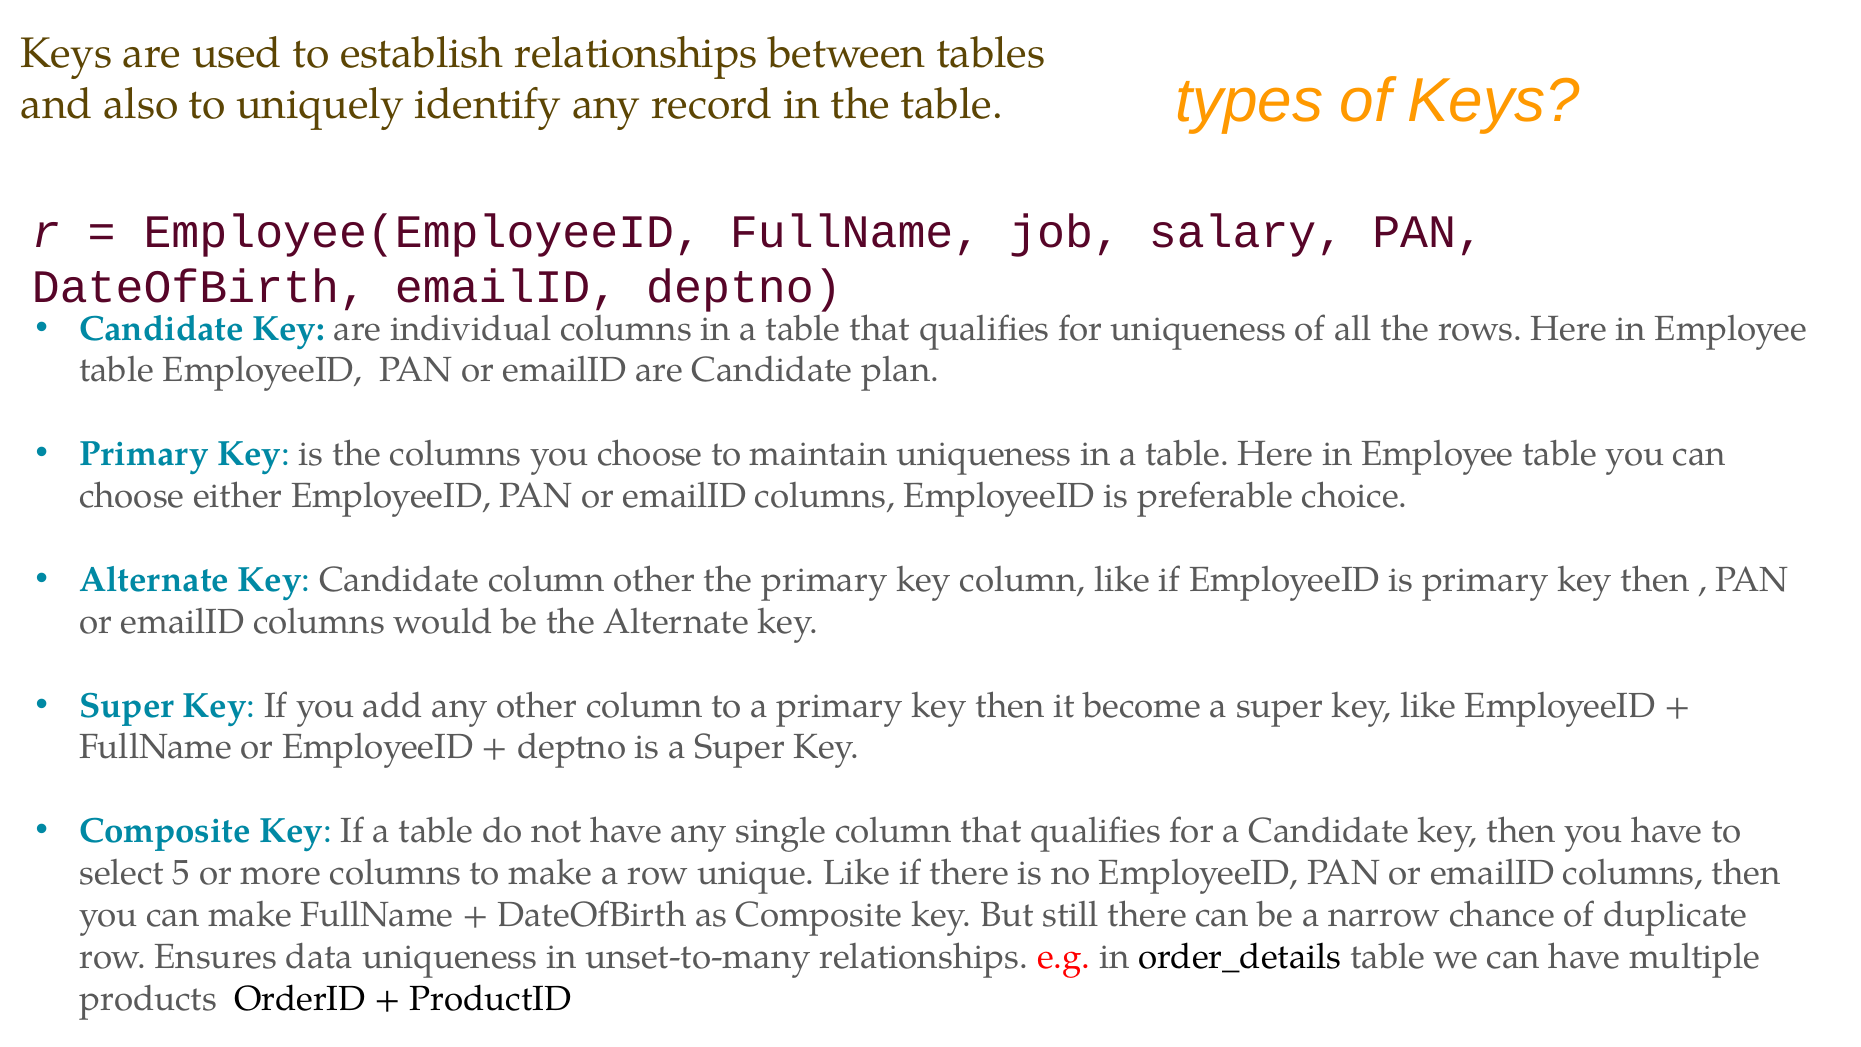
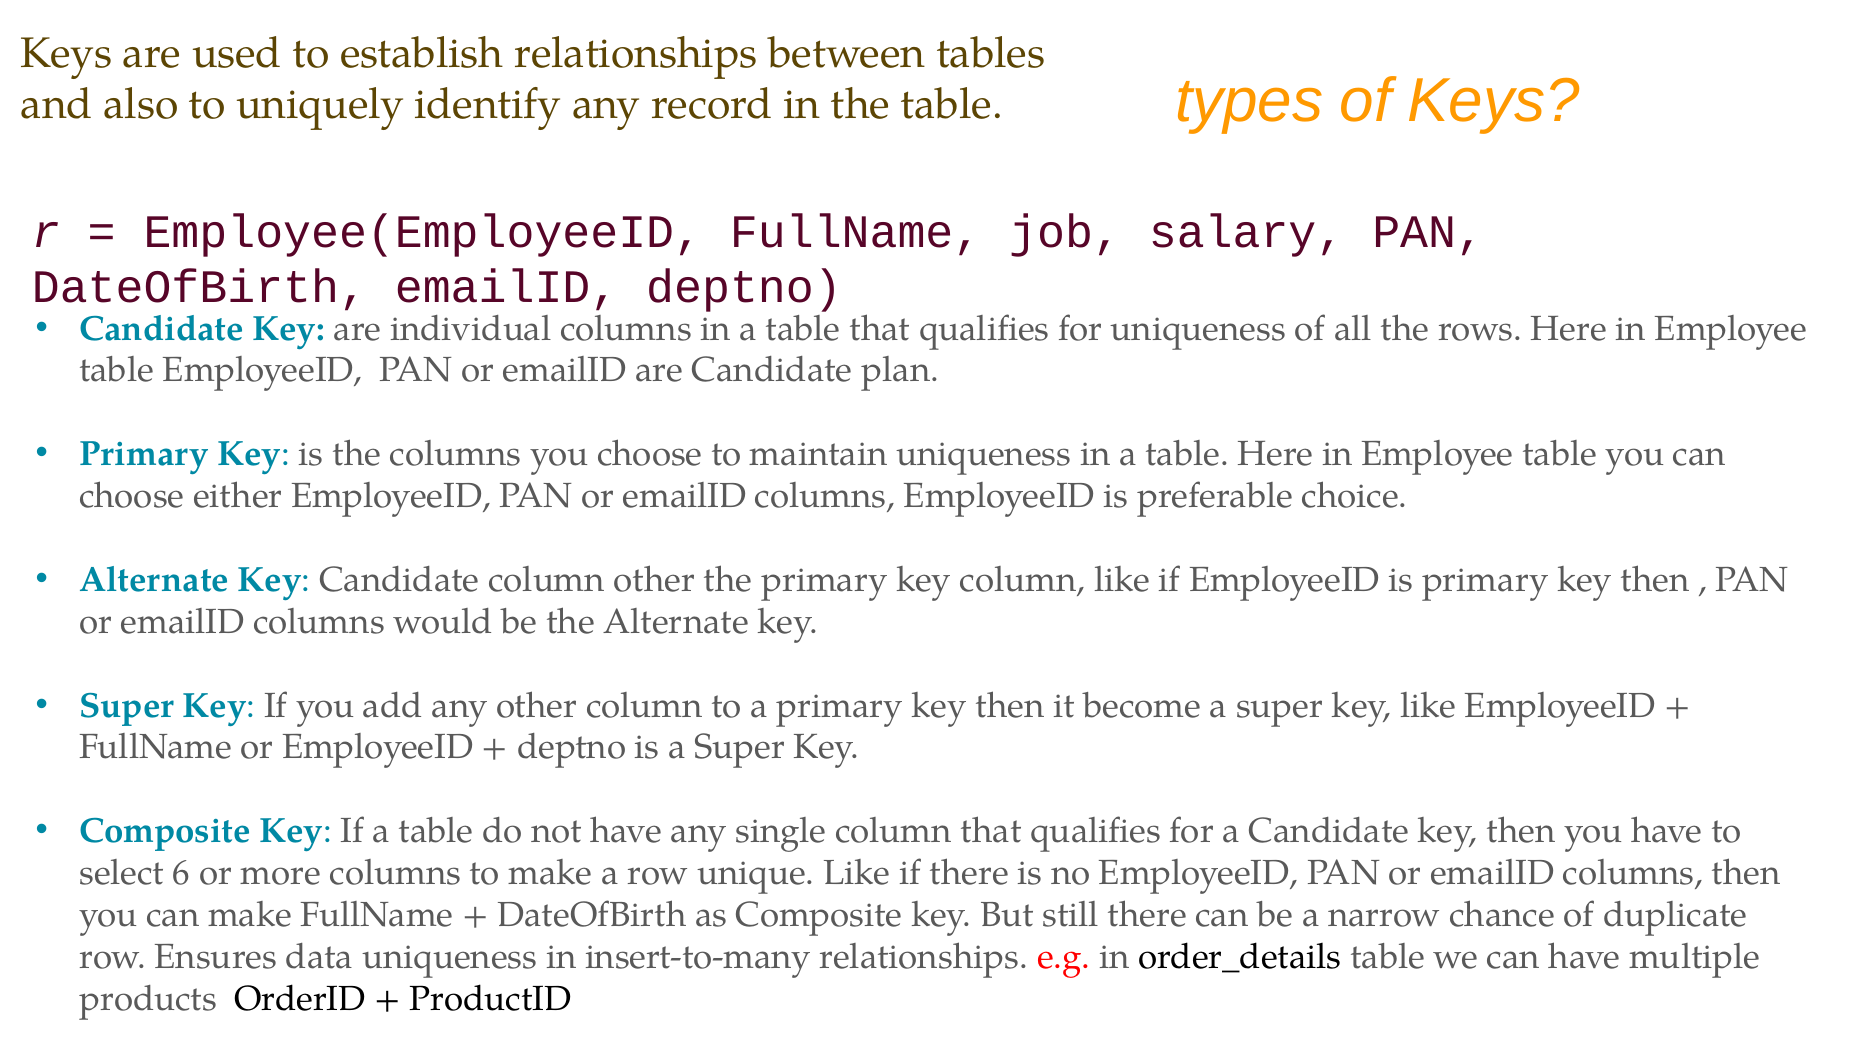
5: 5 -> 6
unset-to-many: unset-to-many -> insert-to-many
